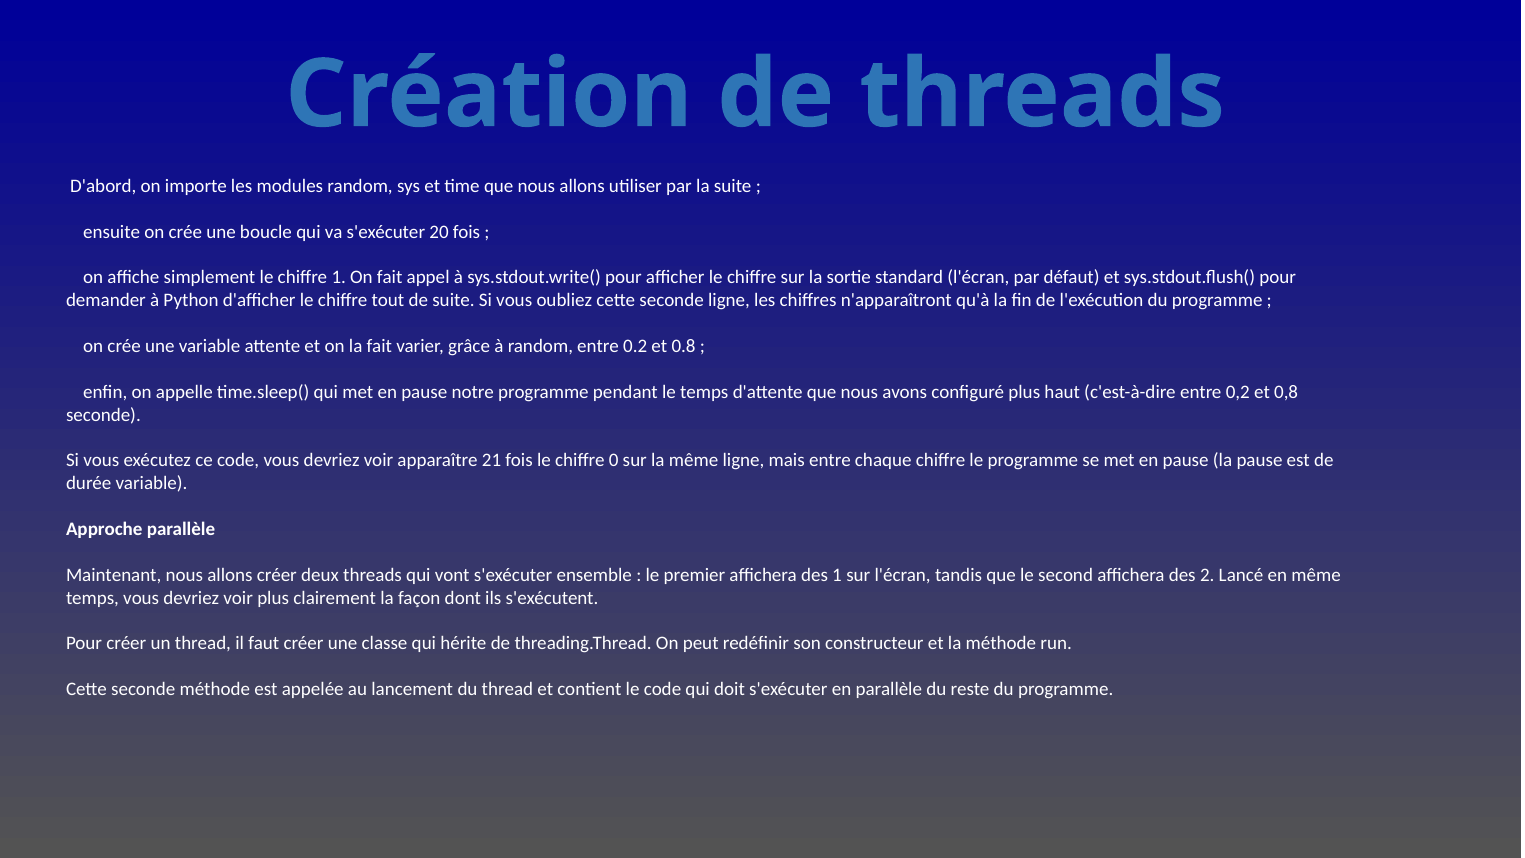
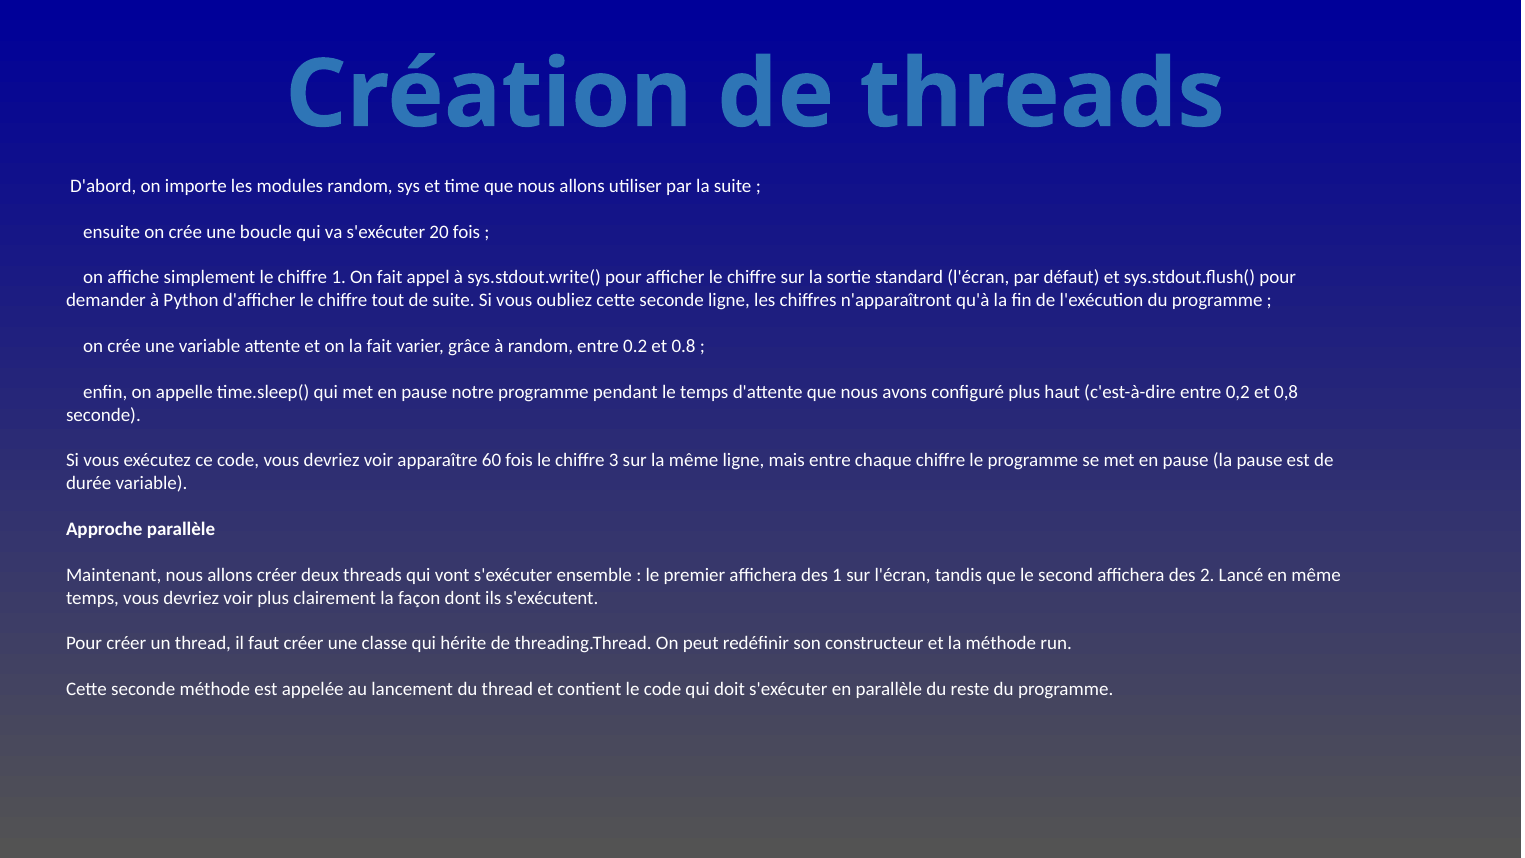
21: 21 -> 60
0: 0 -> 3
